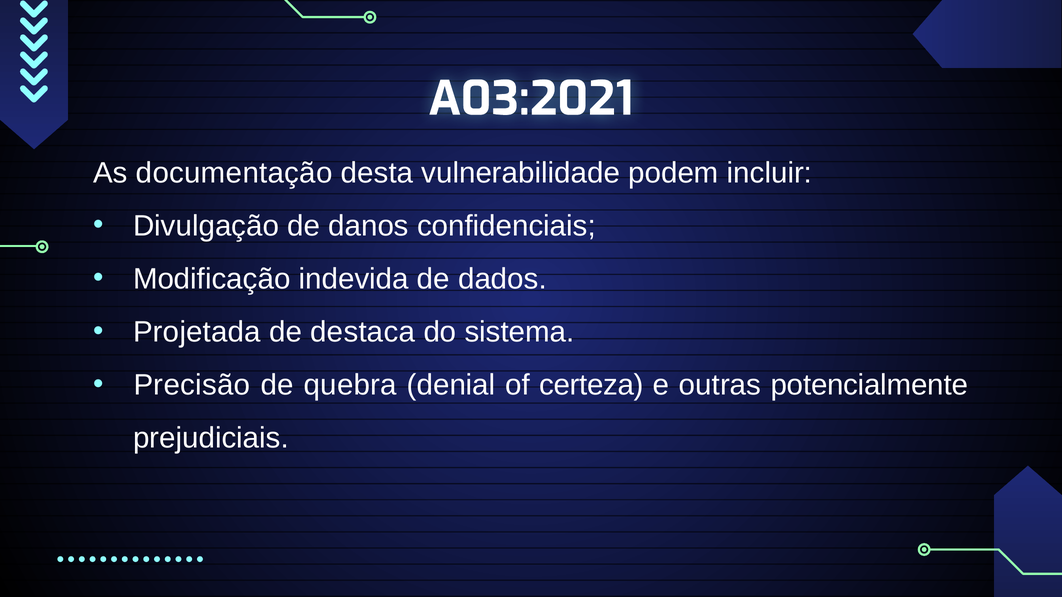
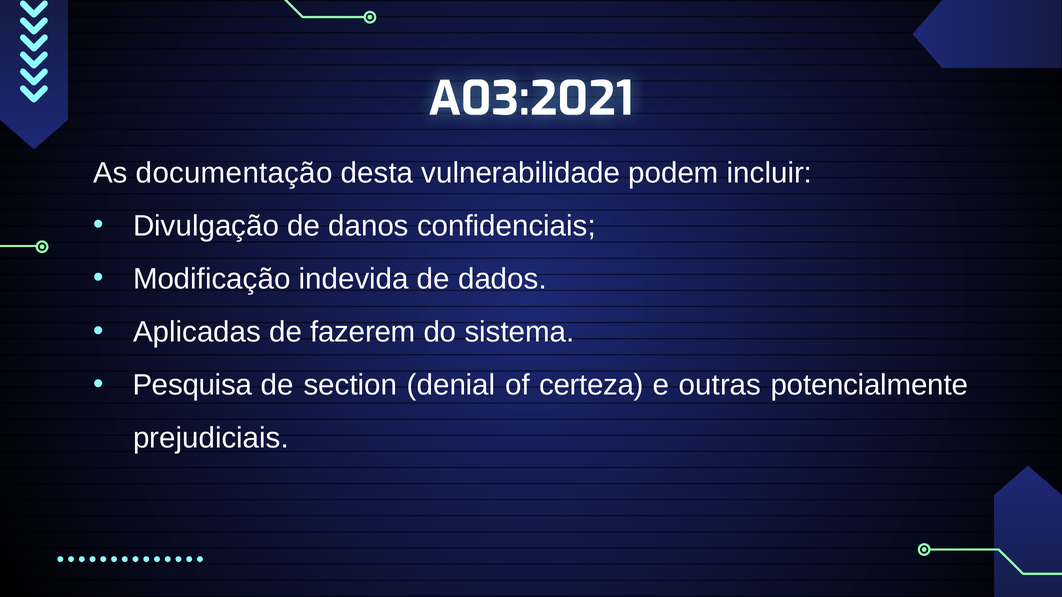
Projetada: Projetada -> Aplicadas
destaca: destaca -> fazerem
Precisão: Precisão -> Pesquisa
quebra: quebra -> section
